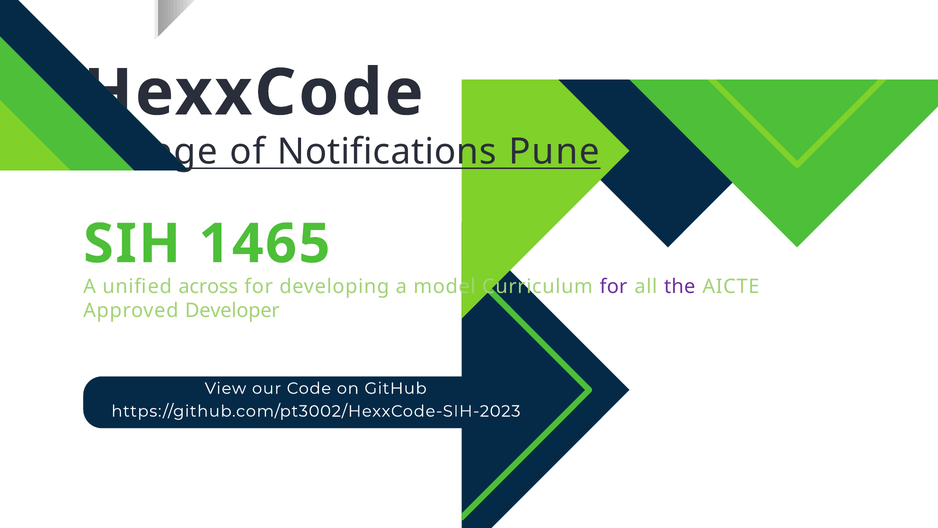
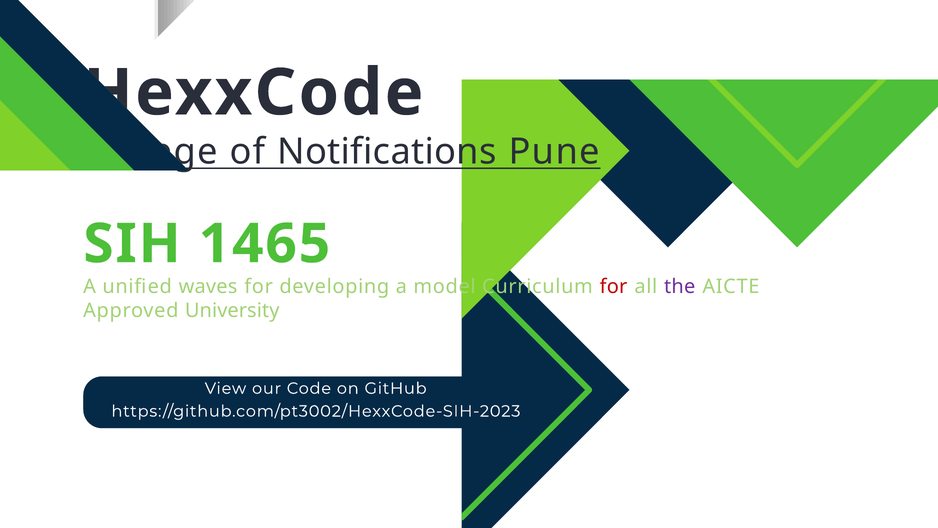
across: across -> waves
for at (614, 287) colour: purple -> red
Developer: Developer -> University
